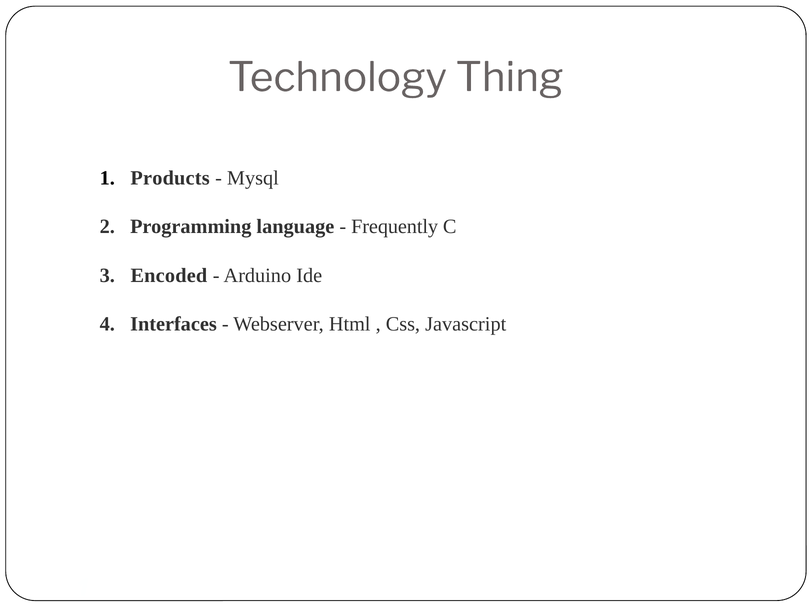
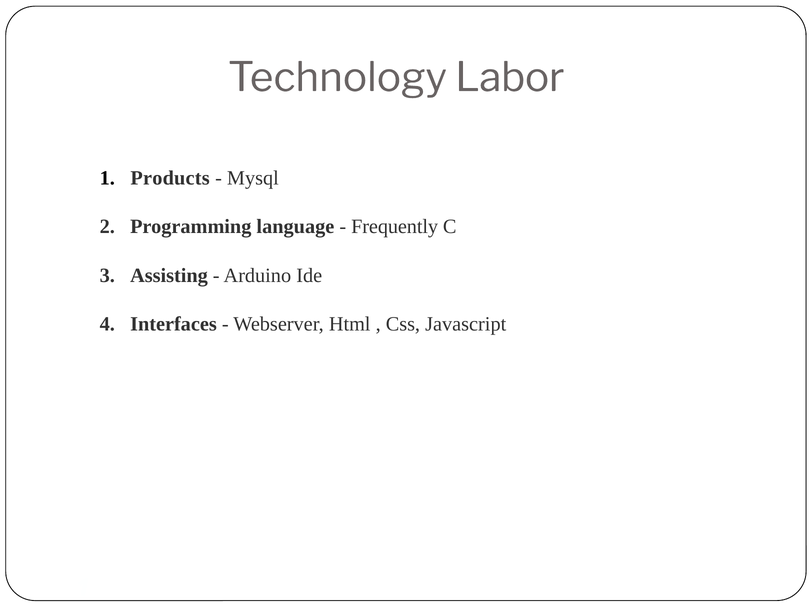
Thing: Thing -> Labor
Encoded: Encoded -> Assisting
